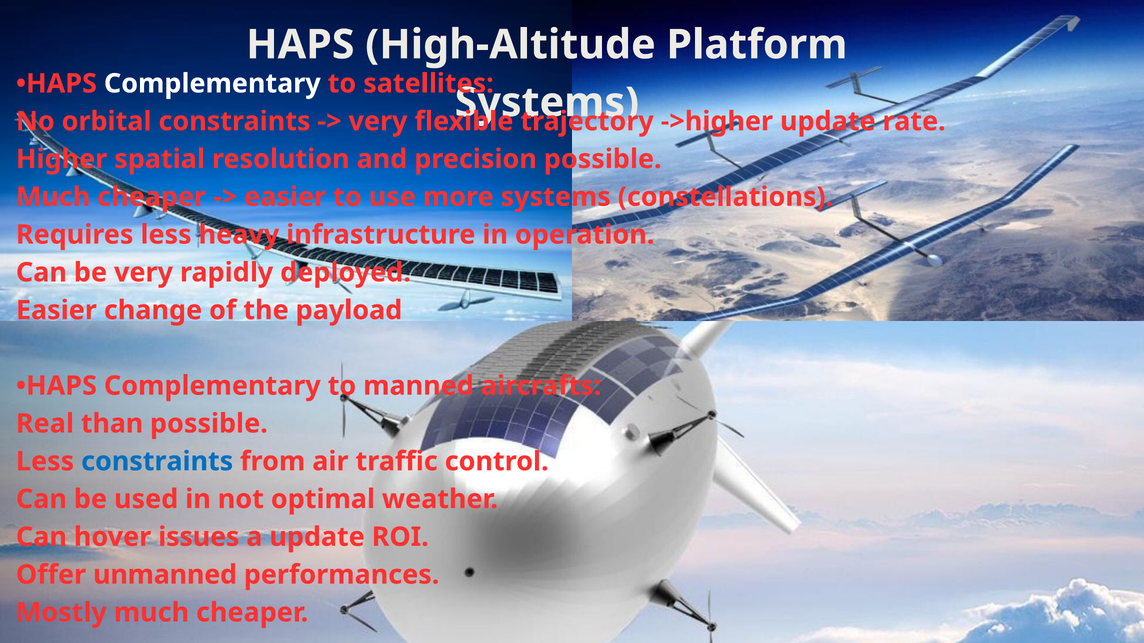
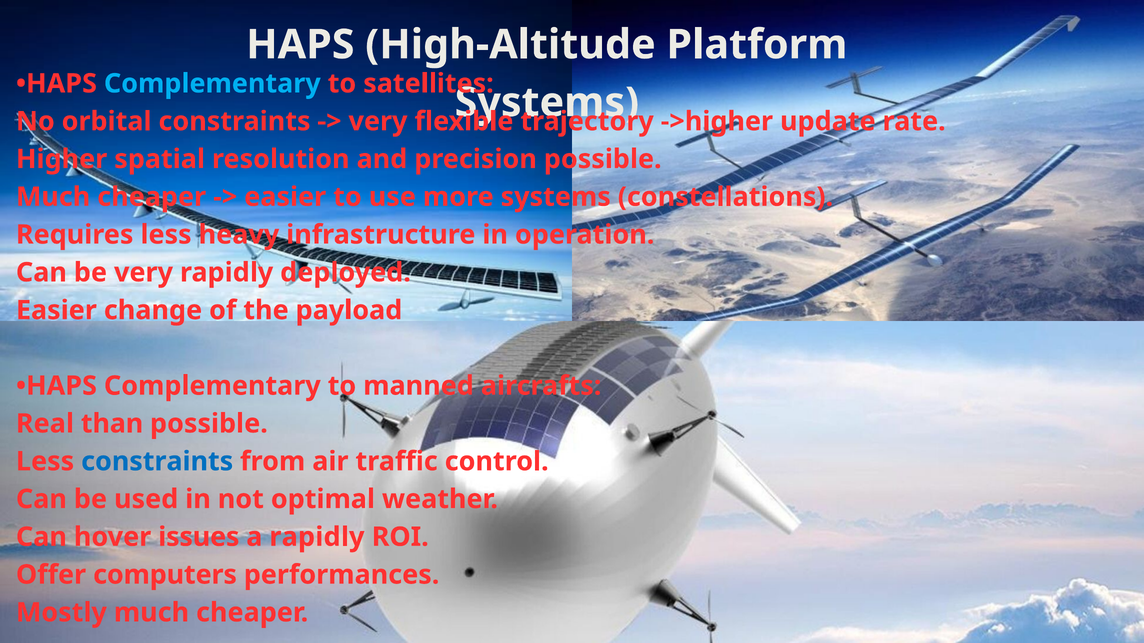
Complementary at (212, 84) colour: white -> light blue
a update: update -> rapidly
unmanned: unmanned -> computers
